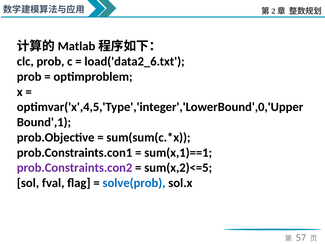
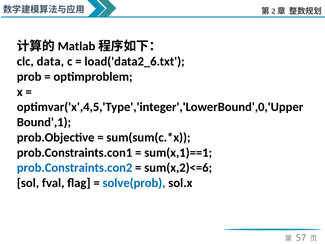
clc prob: prob -> data
prob.Constraints.con2 colour: purple -> blue
sum(x,2)<=5: sum(x,2)<=5 -> sum(x,2)<=6
